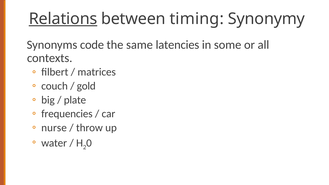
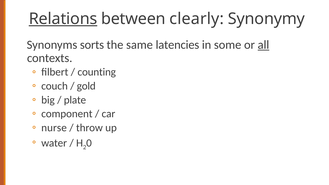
timing: timing -> clearly
code: code -> sorts
all underline: none -> present
matrices: matrices -> counting
frequencies: frequencies -> component
